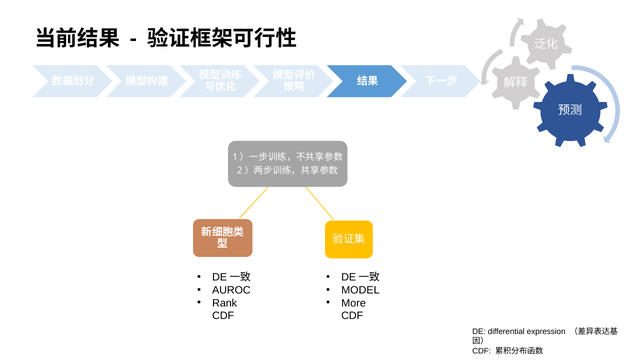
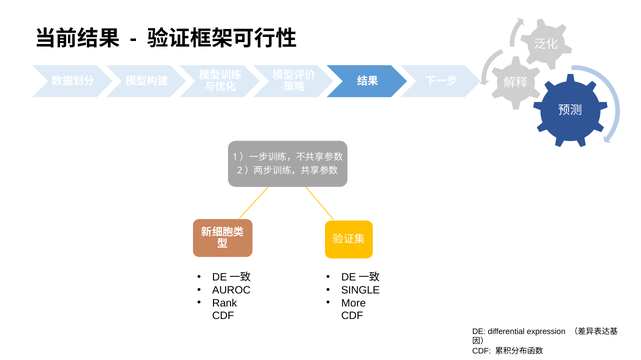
MODEL: MODEL -> SINGLE
